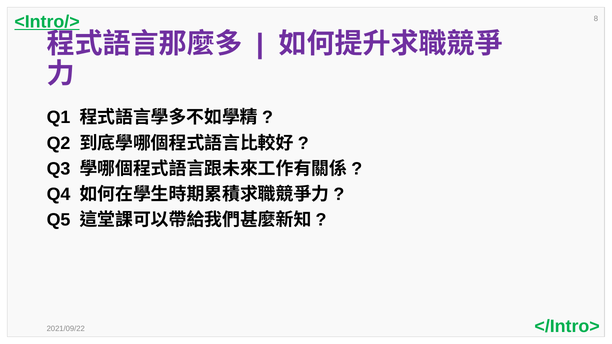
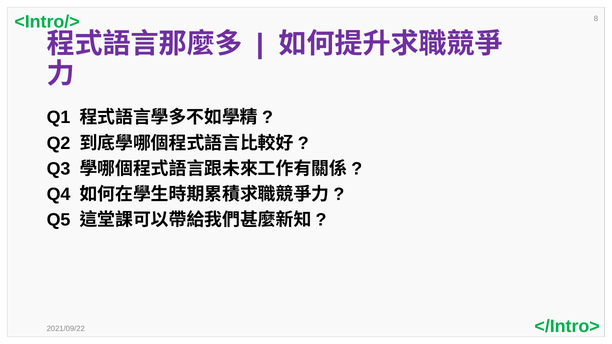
<Intro/> underline: present -> none
